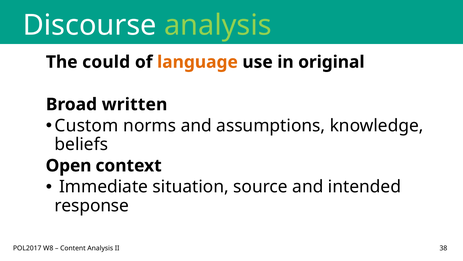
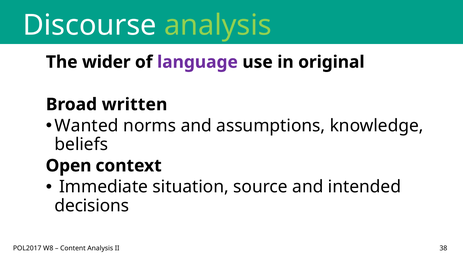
could: could -> wider
language colour: orange -> purple
Custom: Custom -> Wanted
response: response -> decisions
